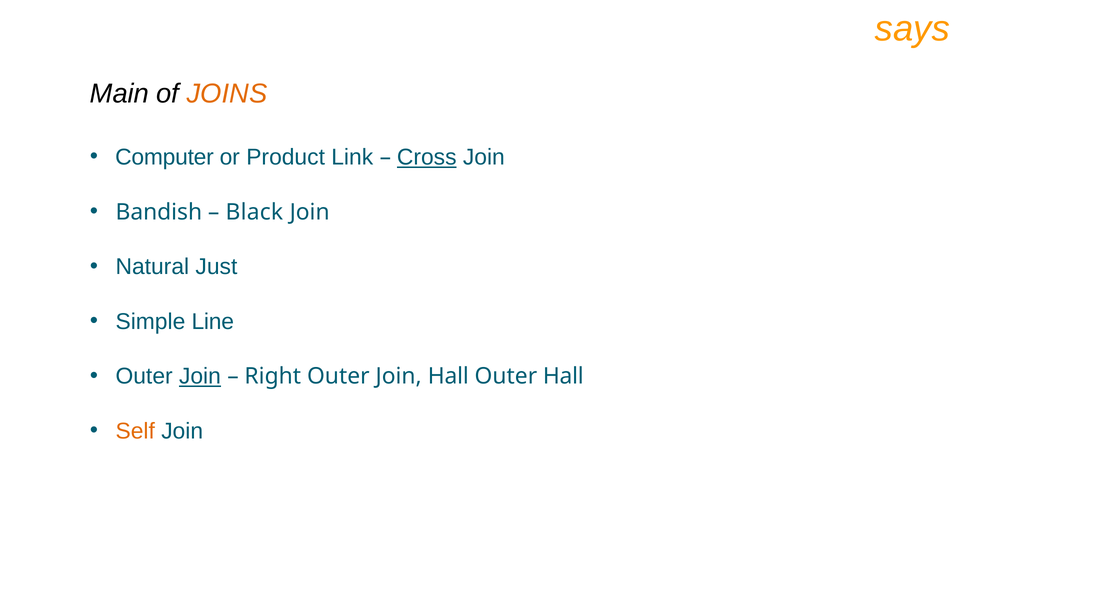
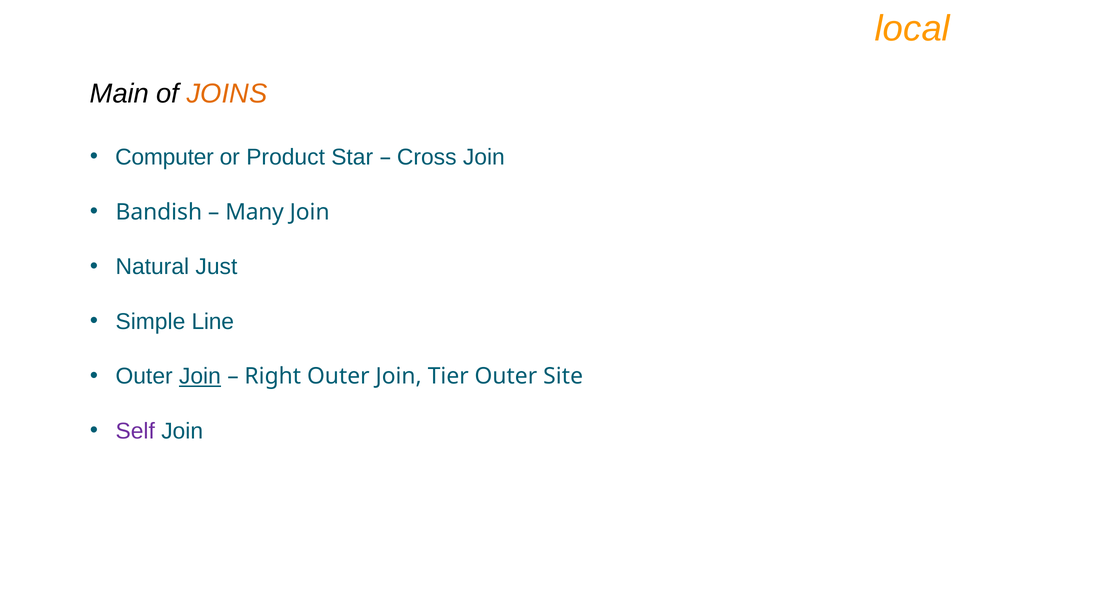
says: says -> local
Link: Link -> Star
Cross underline: present -> none
Black: Black -> Many
Join Hall: Hall -> Tier
Outer Hall: Hall -> Site
Self colour: orange -> purple
